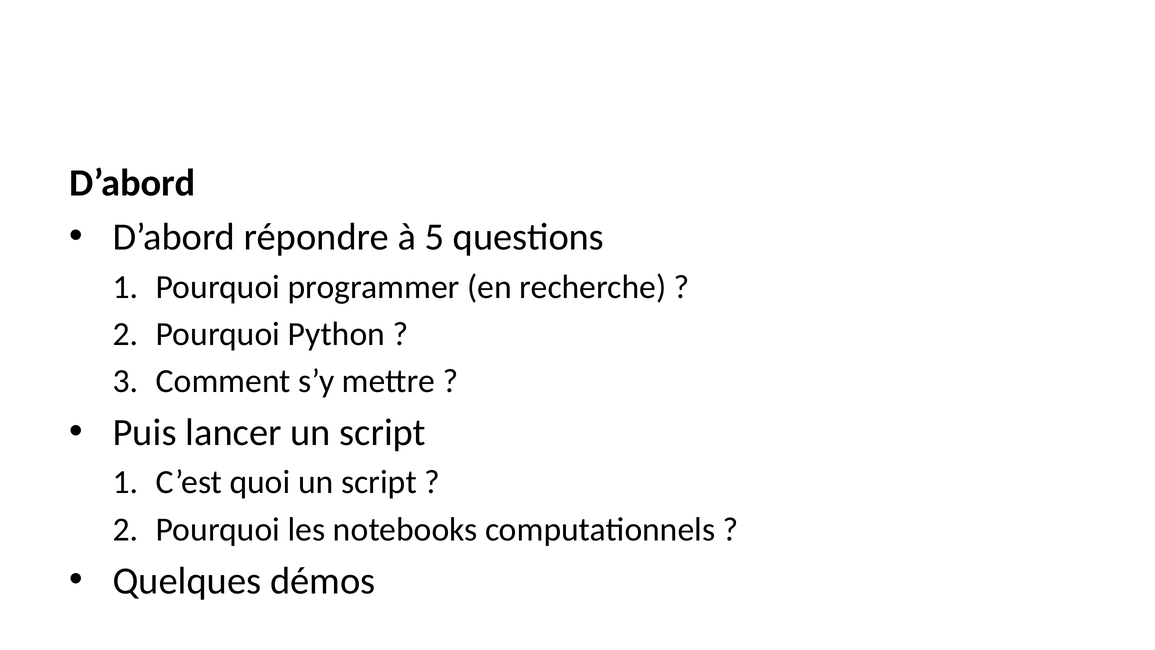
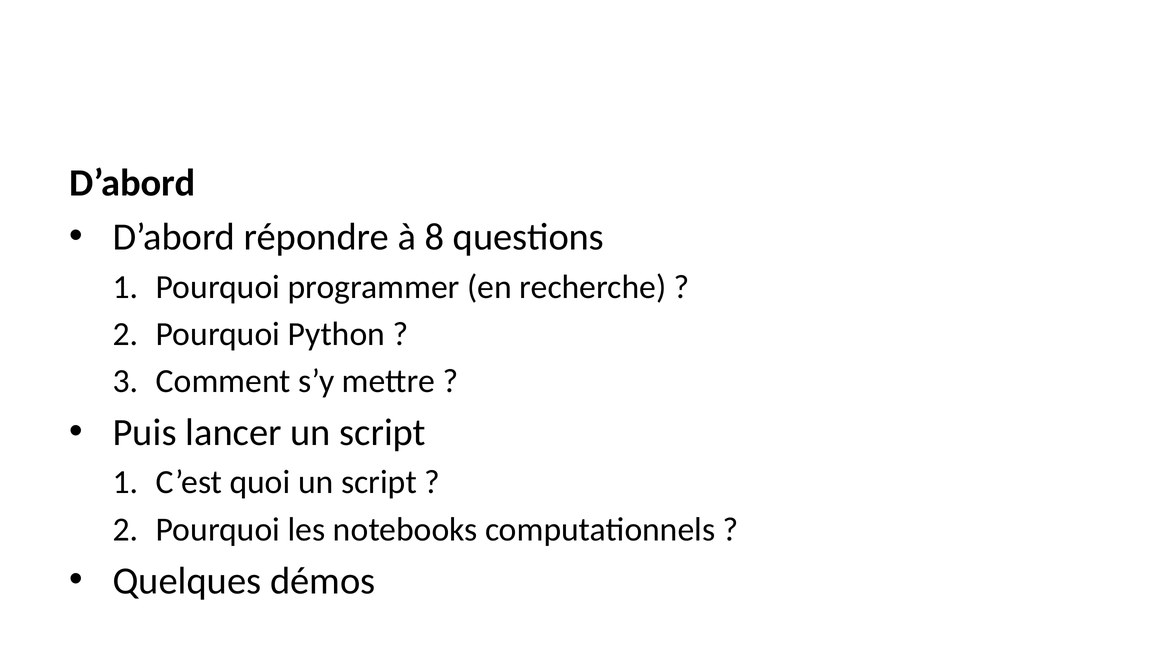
5: 5 -> 8
